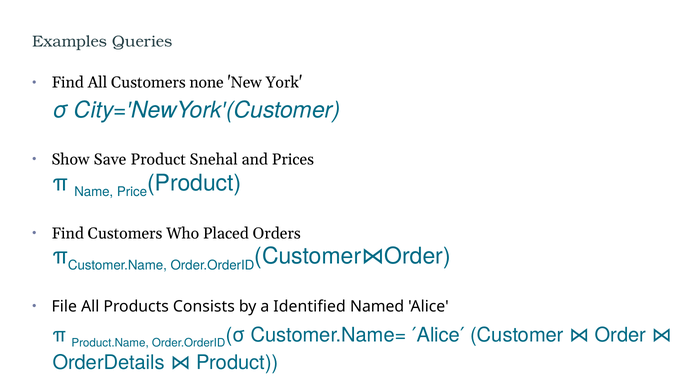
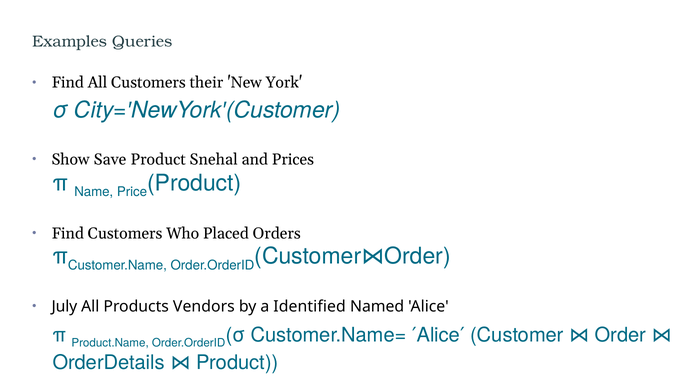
none: none -> their
File: File -> July
Consists: Consists -> Vendors
